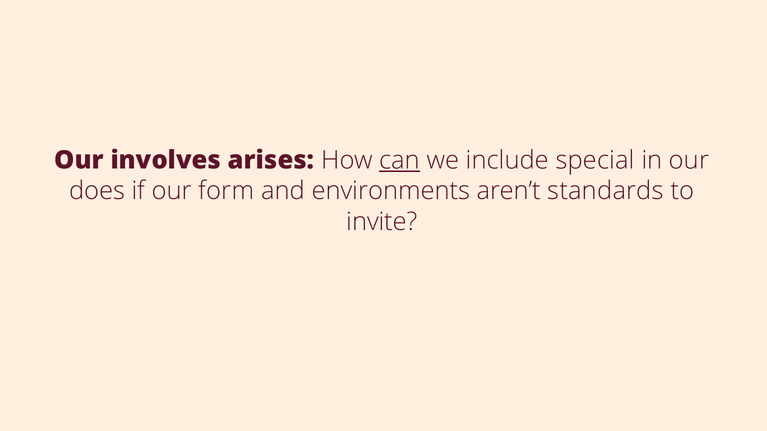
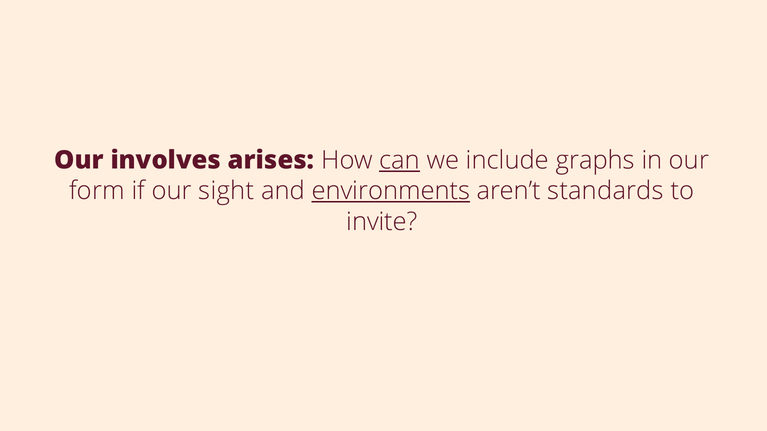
special: special -> graphs
does: does -> form
form: form -> sight
environments underline: none -> present
